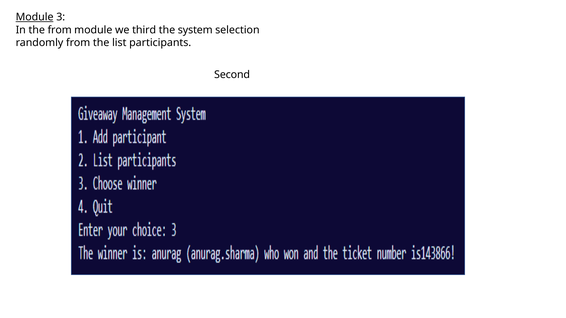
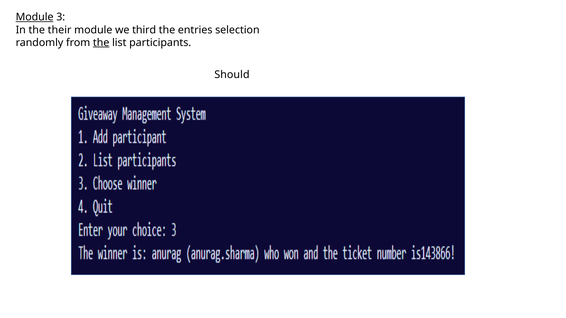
the from: from -> their
system: system -> entries
the at (101, 43) underline: none -> present
Second: Second -> Should
